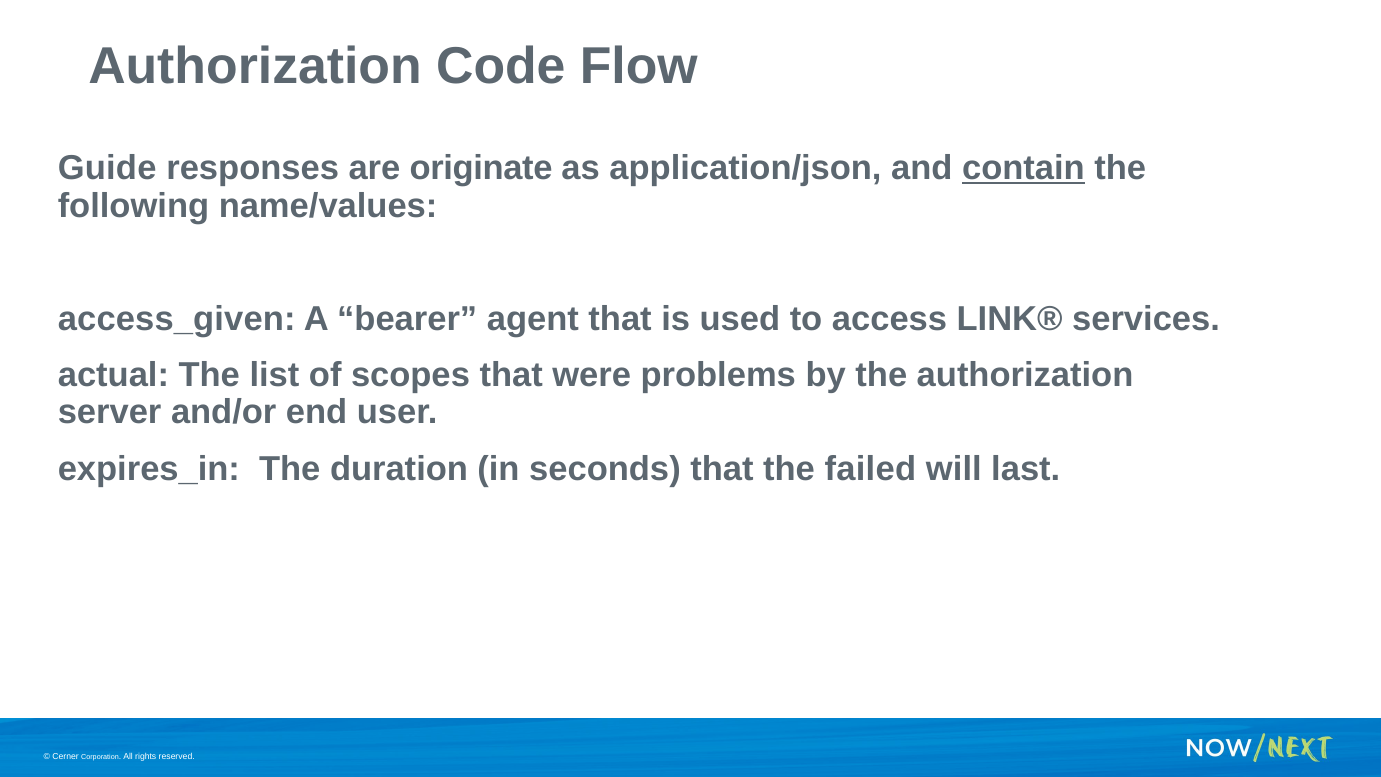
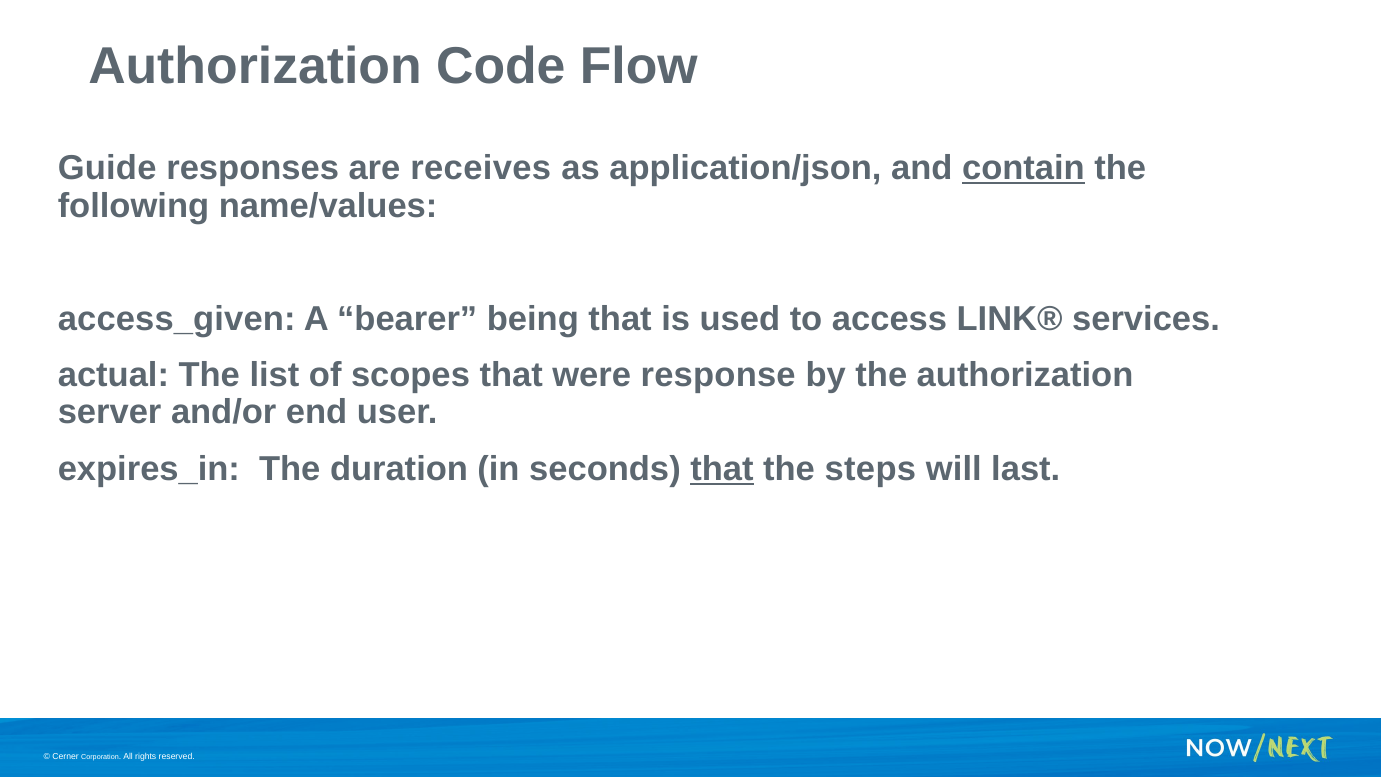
originate: originate -> receives
agent: agent -> being
problems: problems -> response
that at (722, 469) underline: none -> present
failed: failed -> steps
